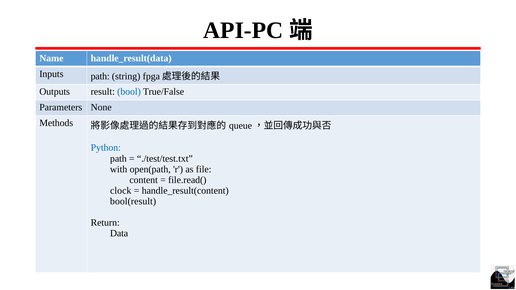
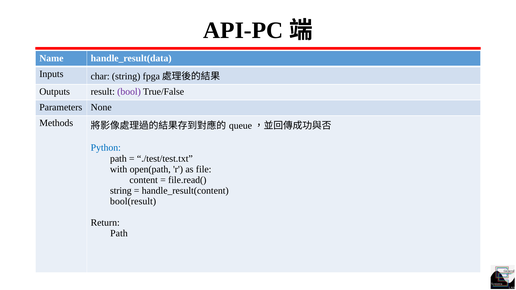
Inputs path: path -> char
bool colour: blue -> purple
clock at (121, 191): clock -> string
Data at (119, 234): Data -> Path
